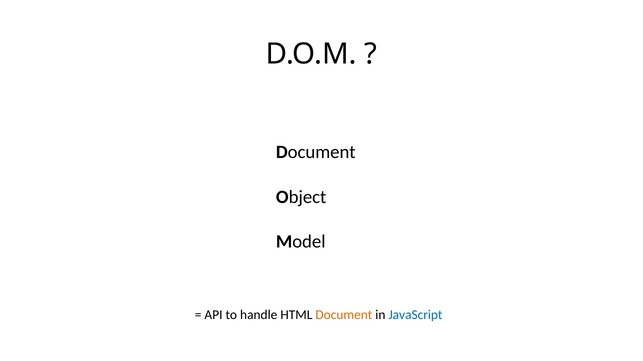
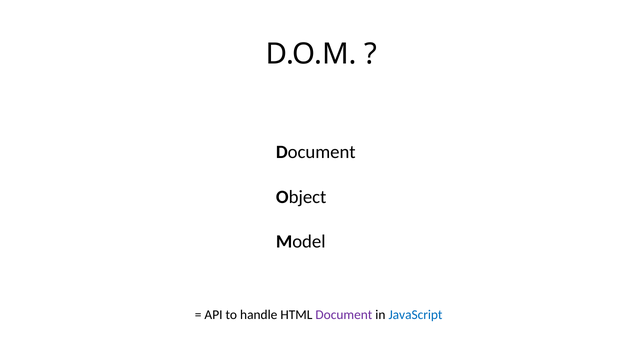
Document at (344, 315) colour: orange -> purple
